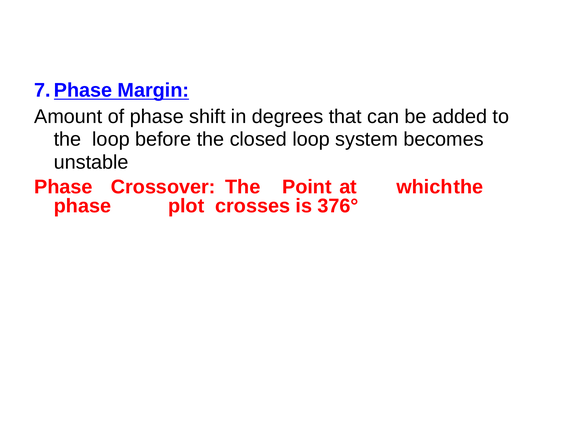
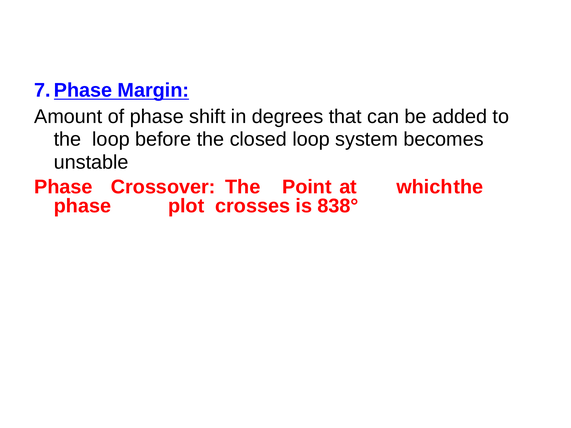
376°: 376° -> 838°
